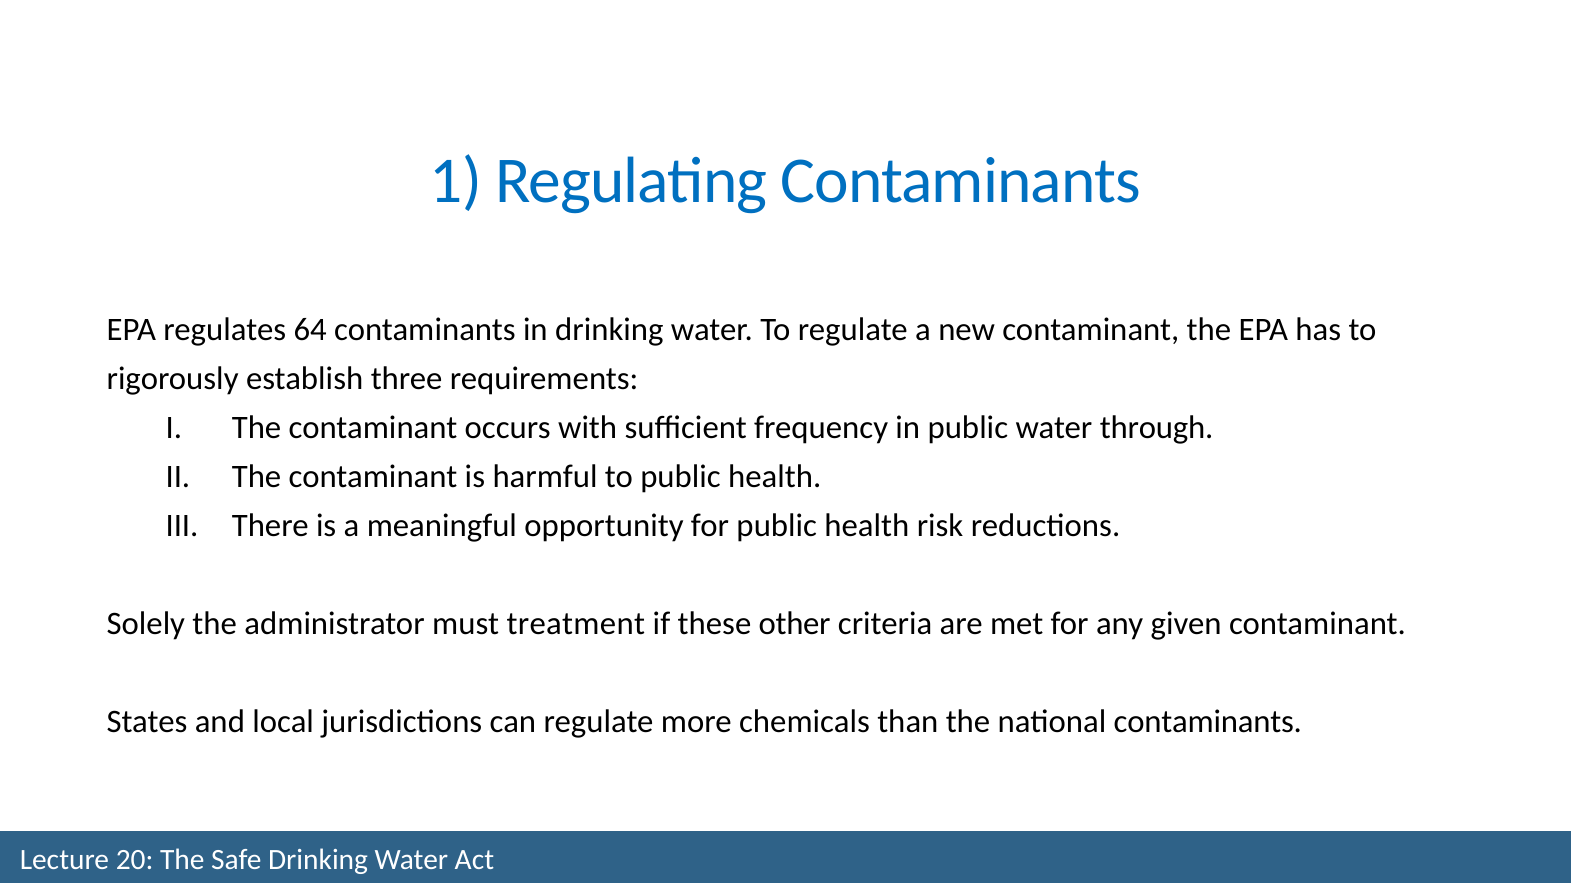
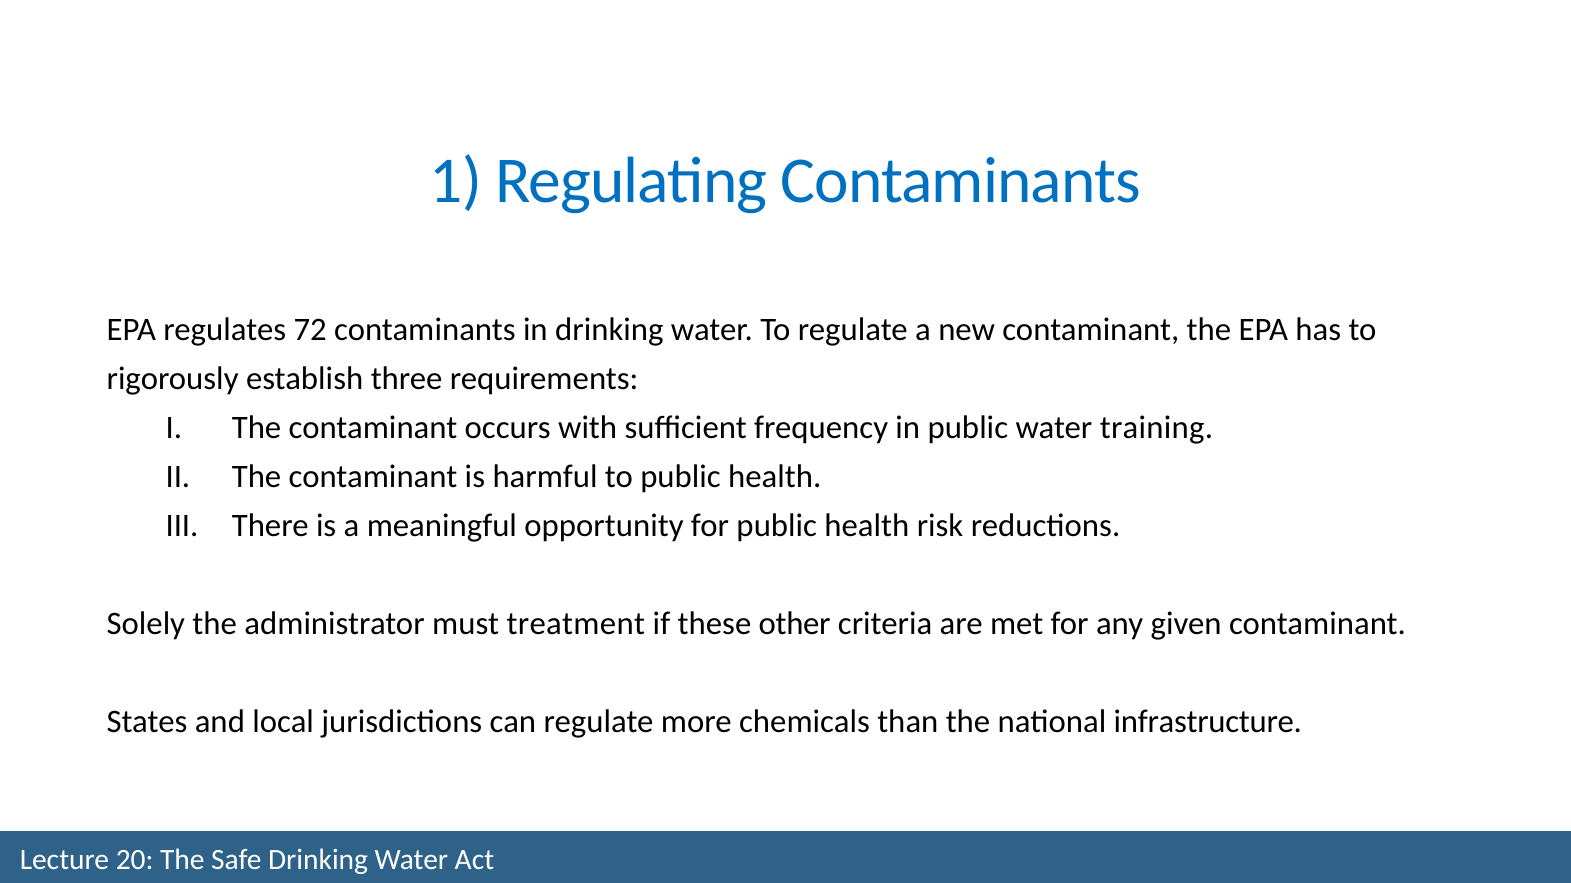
64: 64 -> 72
through: through -> training
national contaminants: contaminants -> infrastructure
